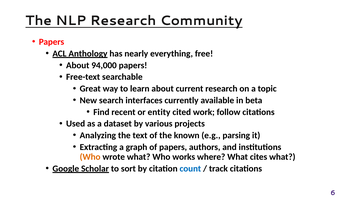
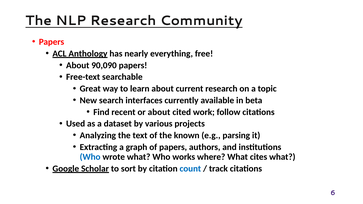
94,000: 94,000 -> 90,090
or entity: entity -> about
Who at (90, 157) colour: orange -> blue
